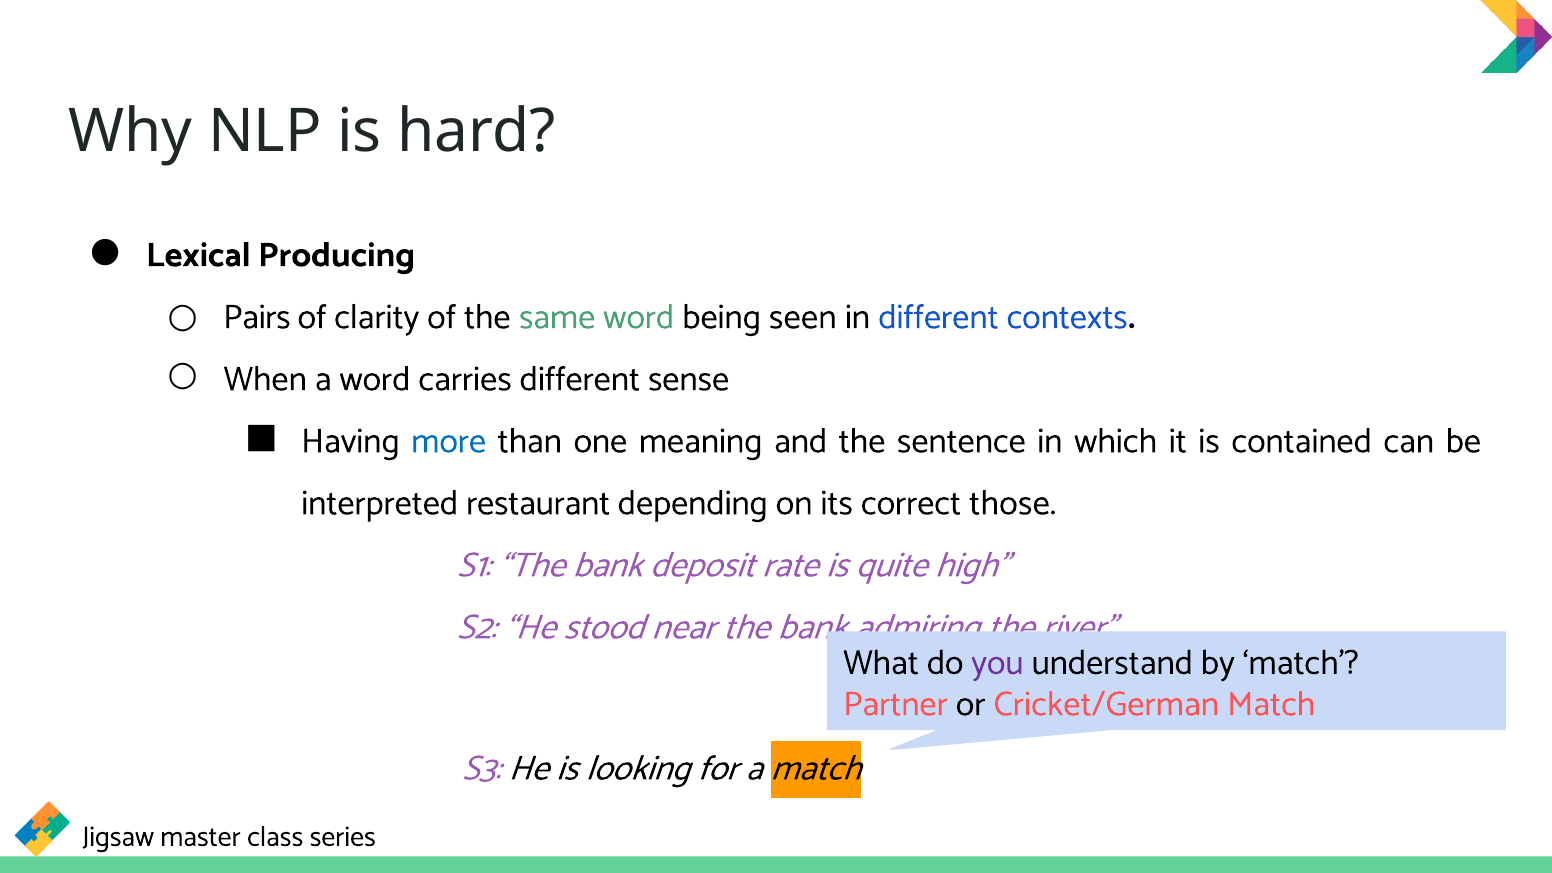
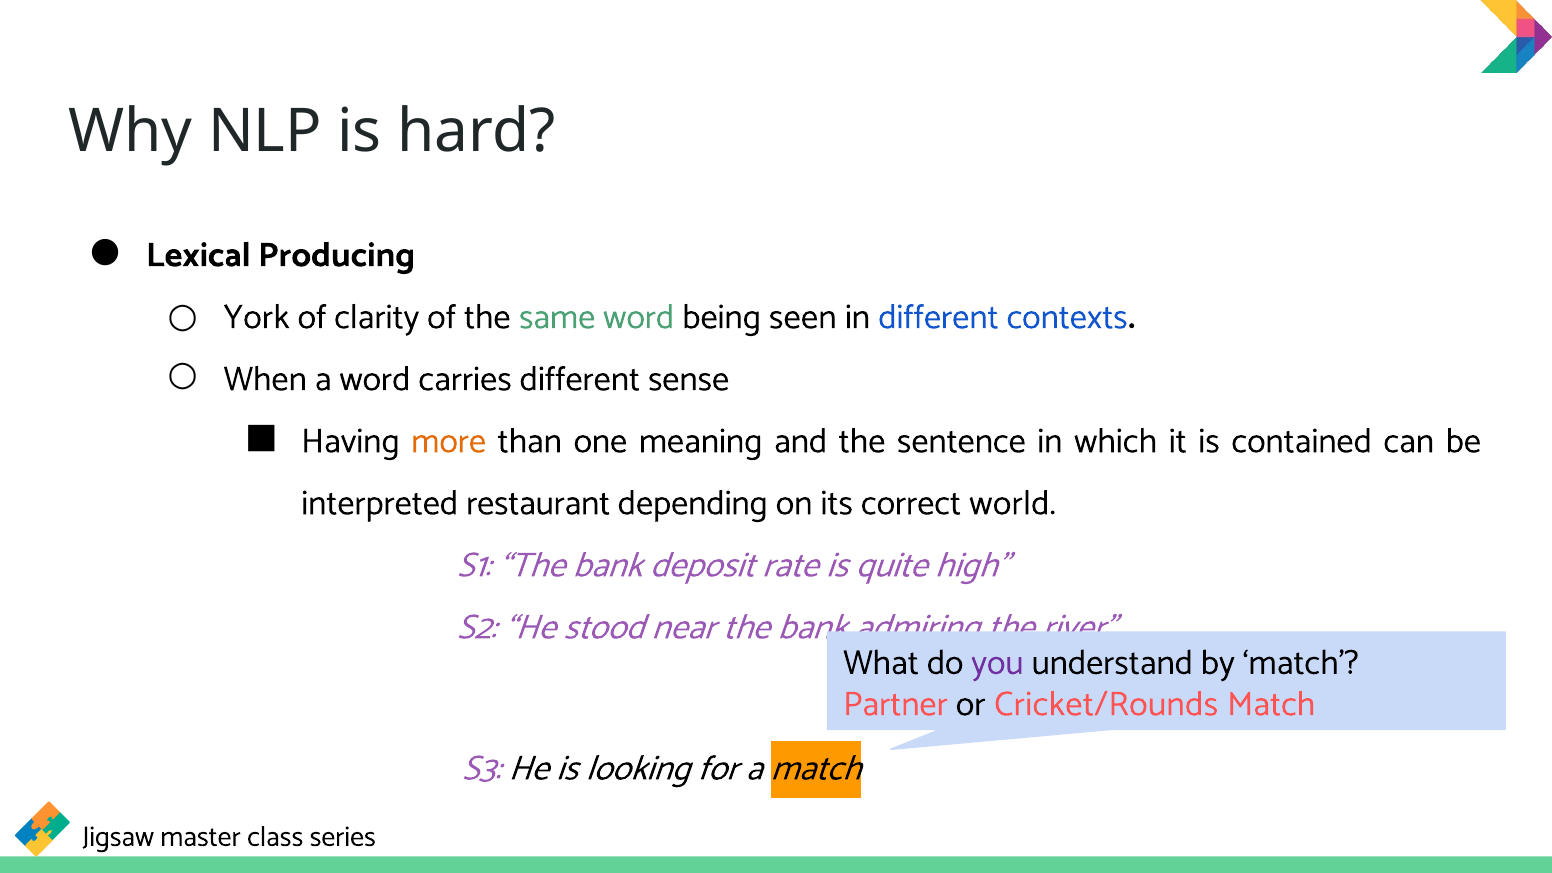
Pairs: Pairs -> York
more colour: blue -> orange
those: those -> world
Cricket/German: Cricket/German -> Cricket/Rounds
